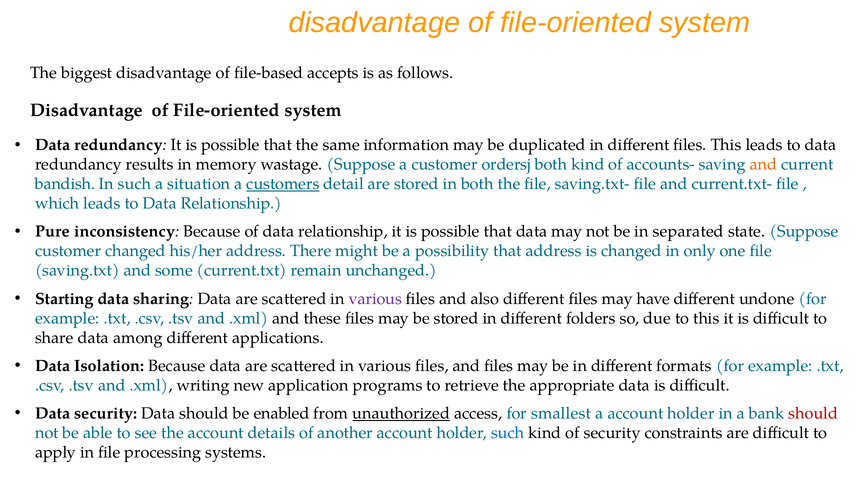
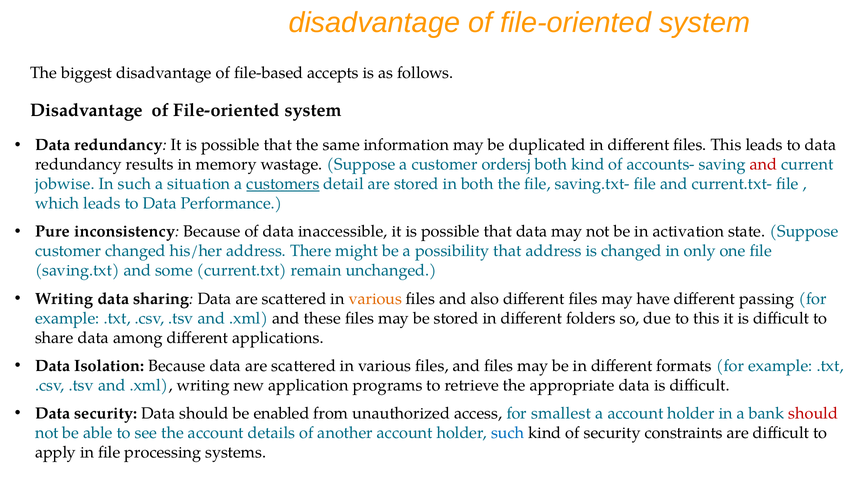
and at (763, 164) colour: orange -> red
bandish: bandish -> jobwise
to Data Relationship: Relationship -> Performance
of data relationship: relationship -> inaccessible
separated: separated -> activation
Starting at (64, 298): Starting -> Writing
various at (375, 298) colour: purple -> orange
undone: undone -> passing
unauthorized underline: present -> none
